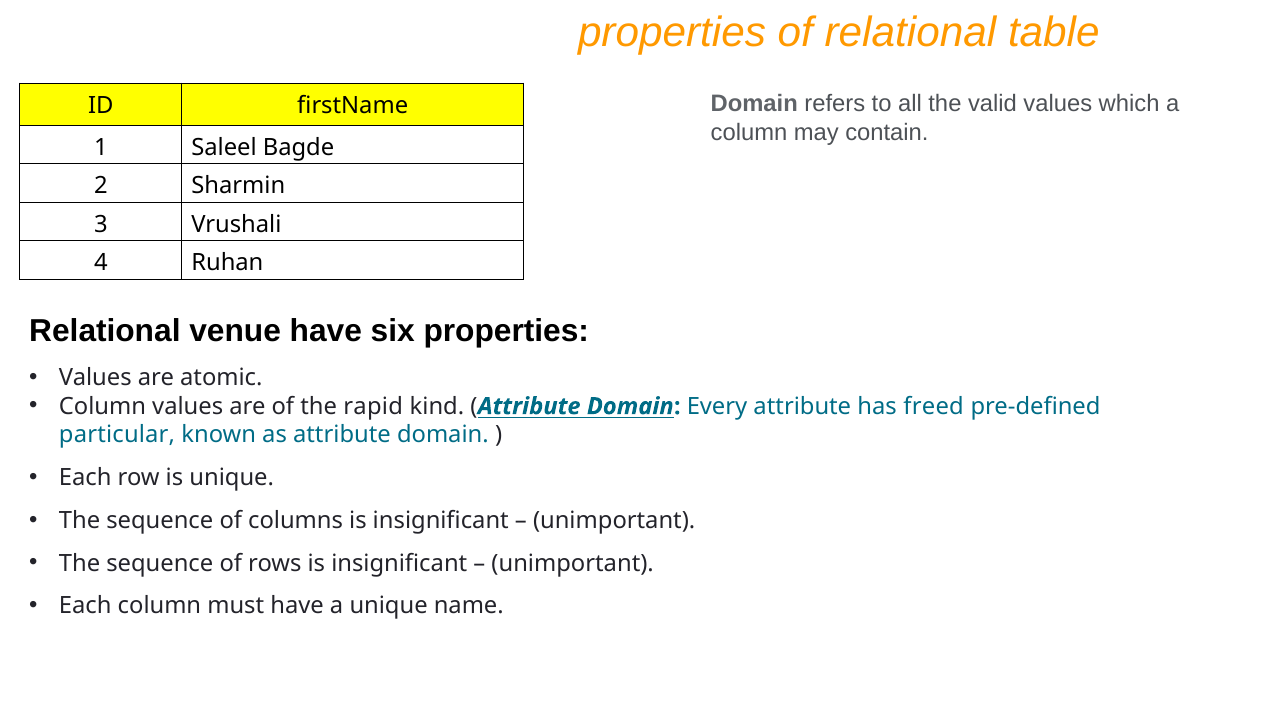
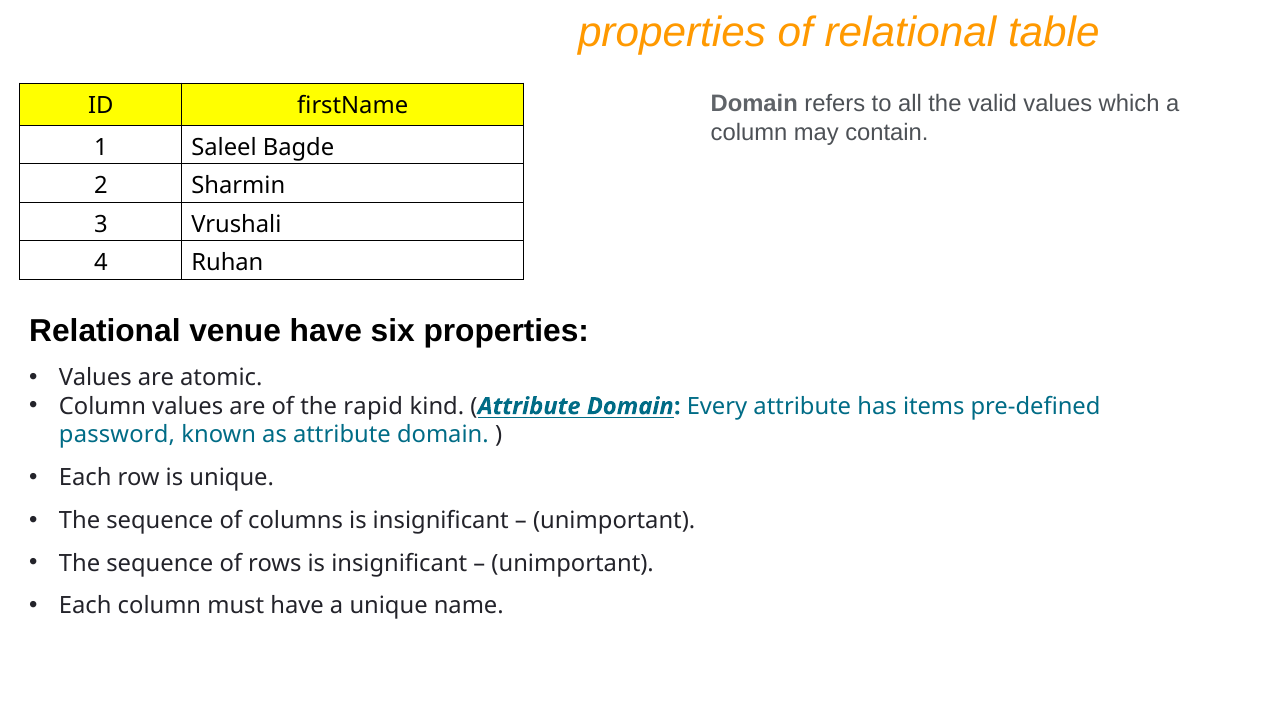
freed: freed -> items
particular: particular -> password
